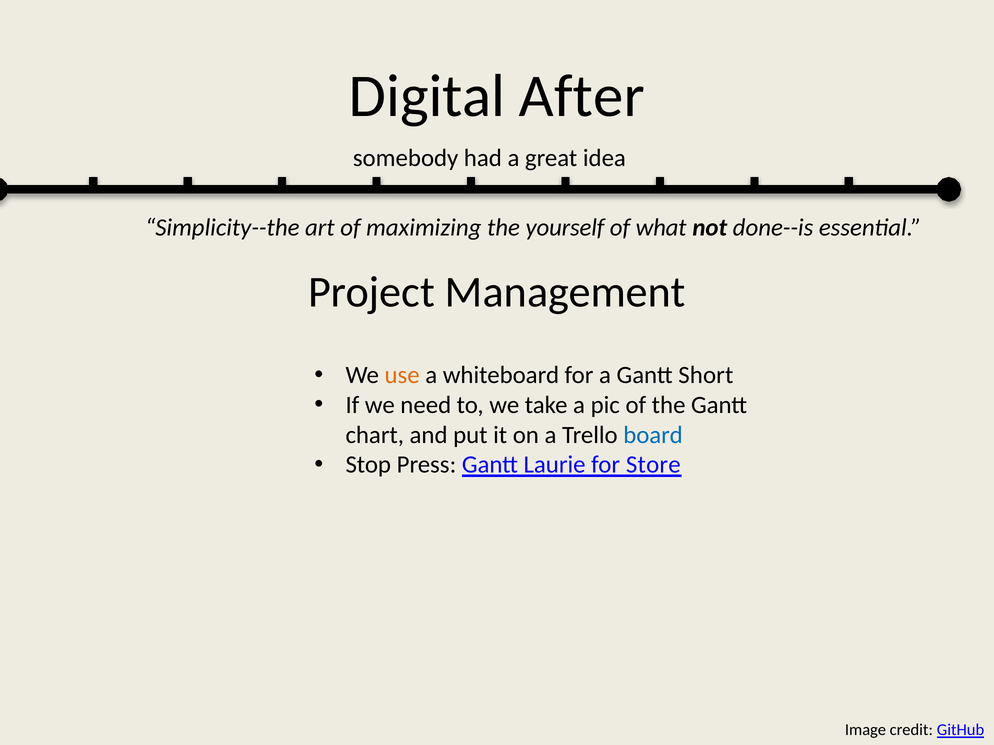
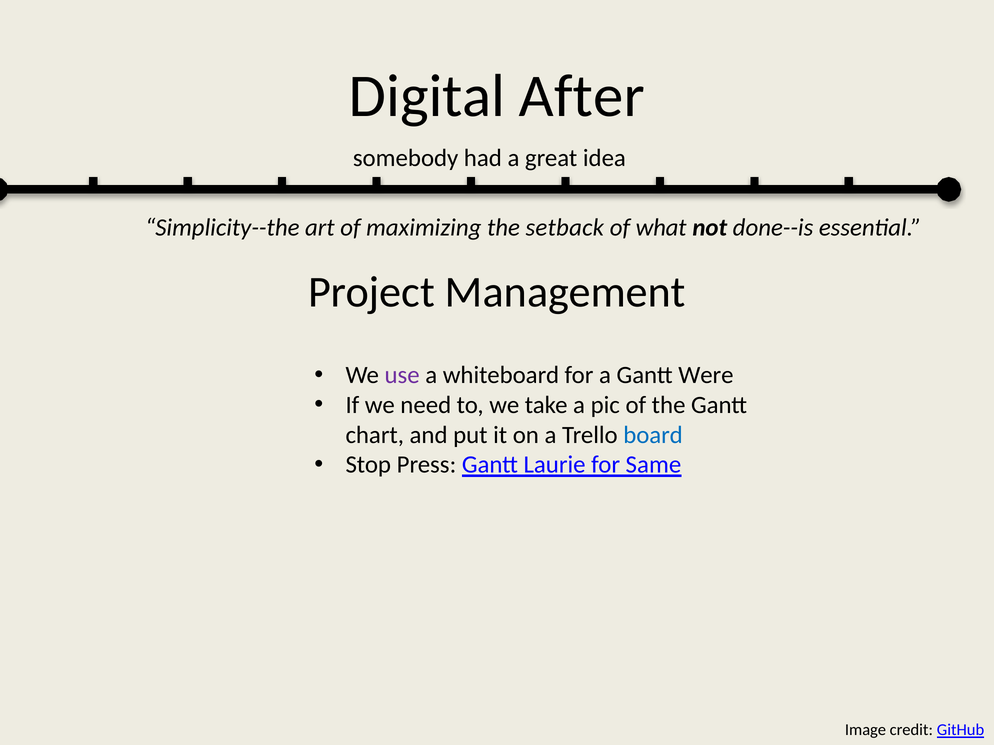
yourself: yourself -> setback
use colour: orange -> purple
Short: Short -> Were
Store: Store -> Same
